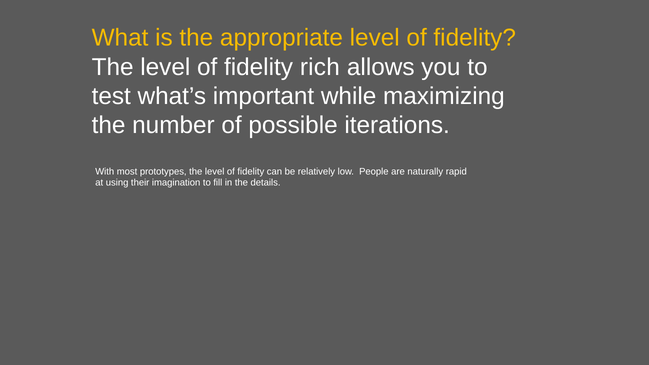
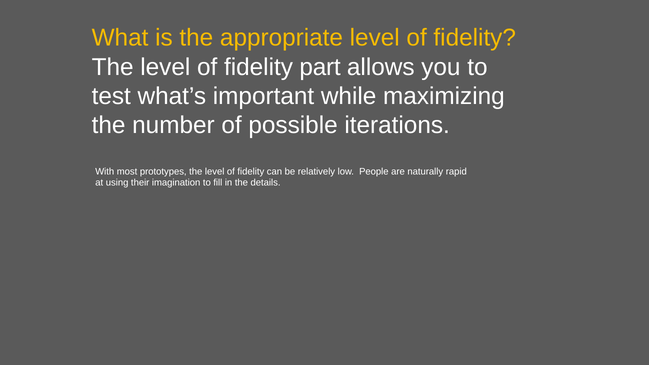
rich: rich -> part
